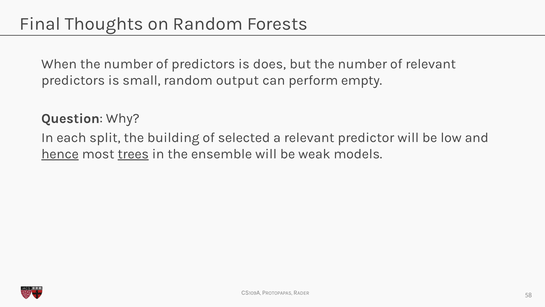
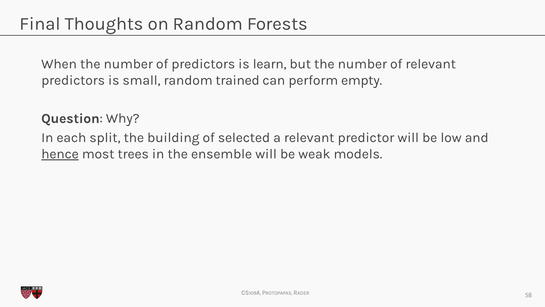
does: does -> learn
output: output -> trained
trees underline: present -> none
